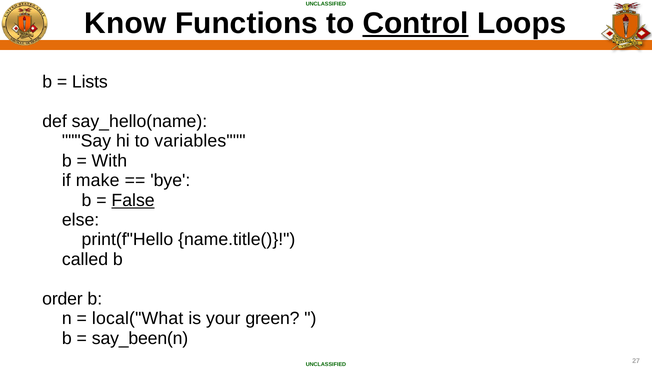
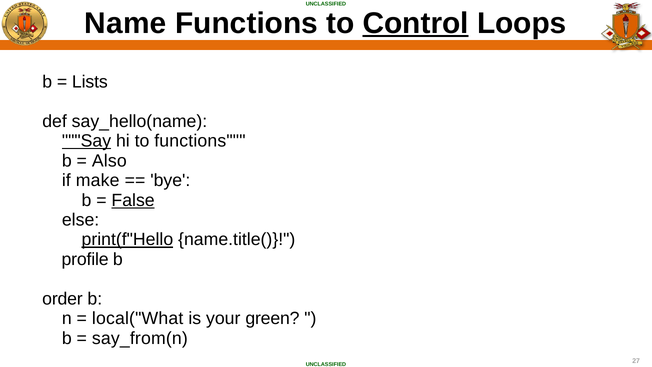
Know: Know -> Name
Say underline: none -> present
to variables: variables -> functions
With: With -> Also
print(f"Hello underline: none -> present
called: called -> profile
say_been(n: say_been(n -> say_from(n
